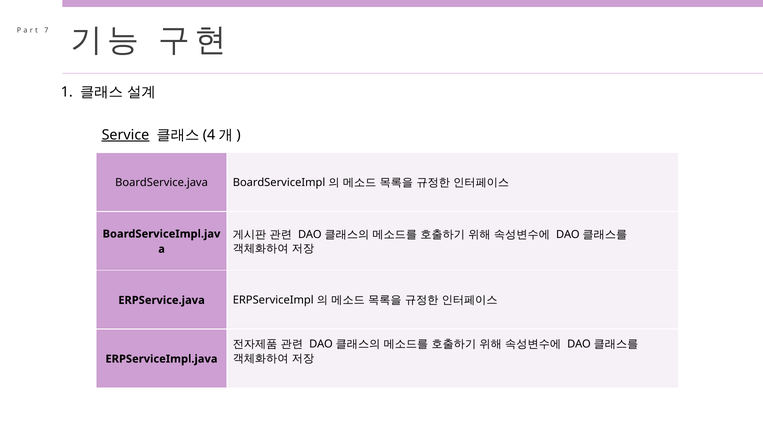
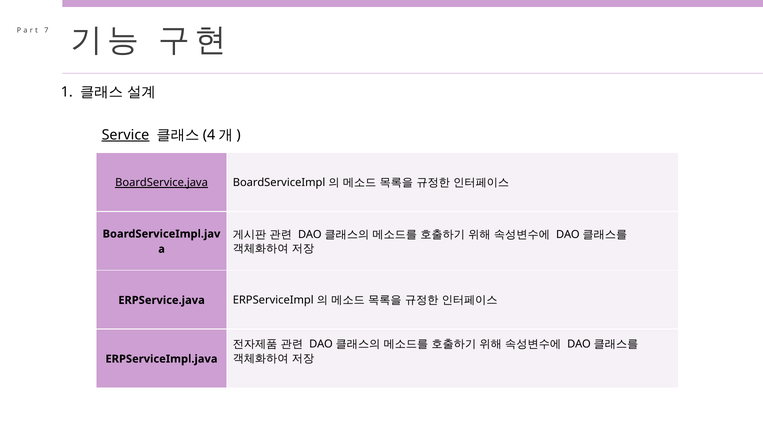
BoardService.java underline: none -> present
